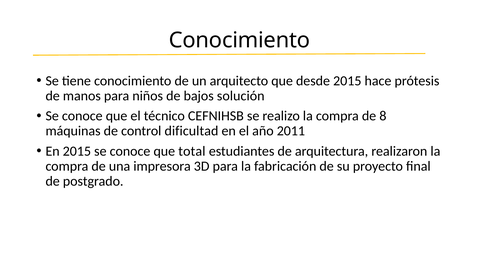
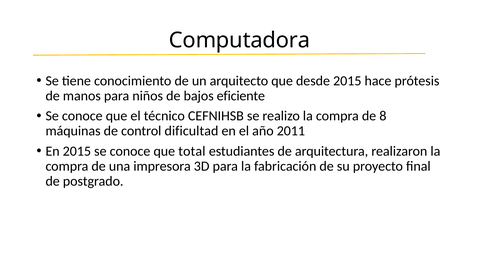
Conocimiento at (240, 40): Conocimiento -> Computadora
solución: solución -> eficiente
